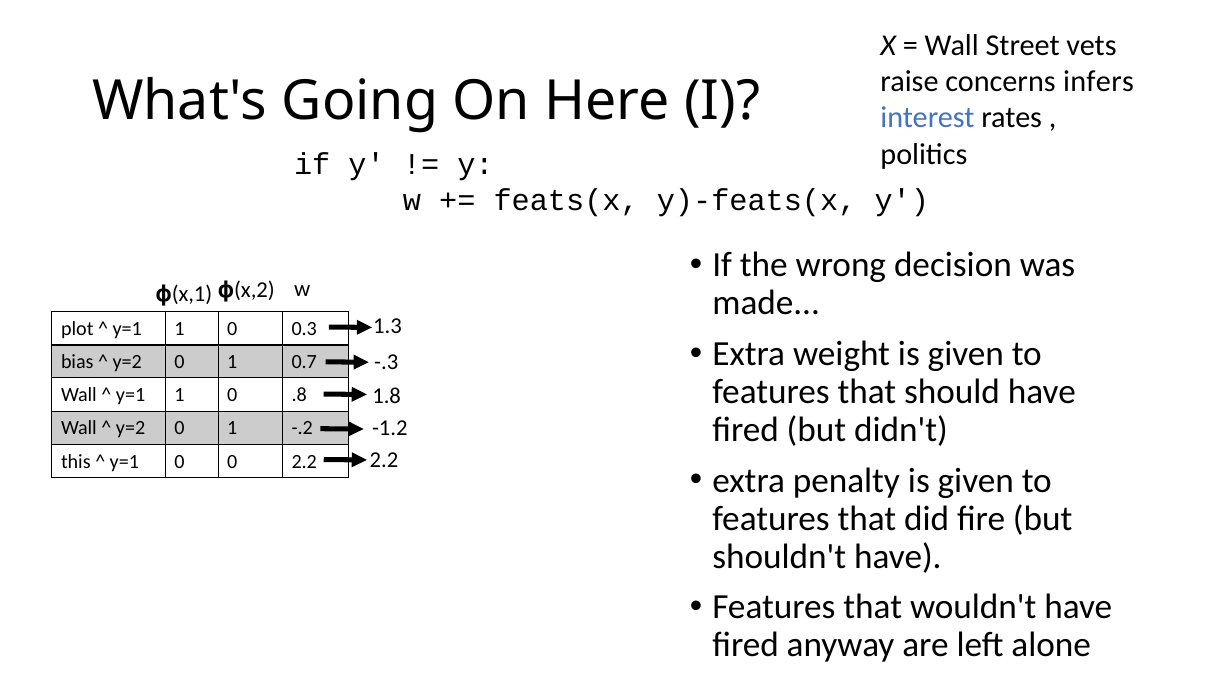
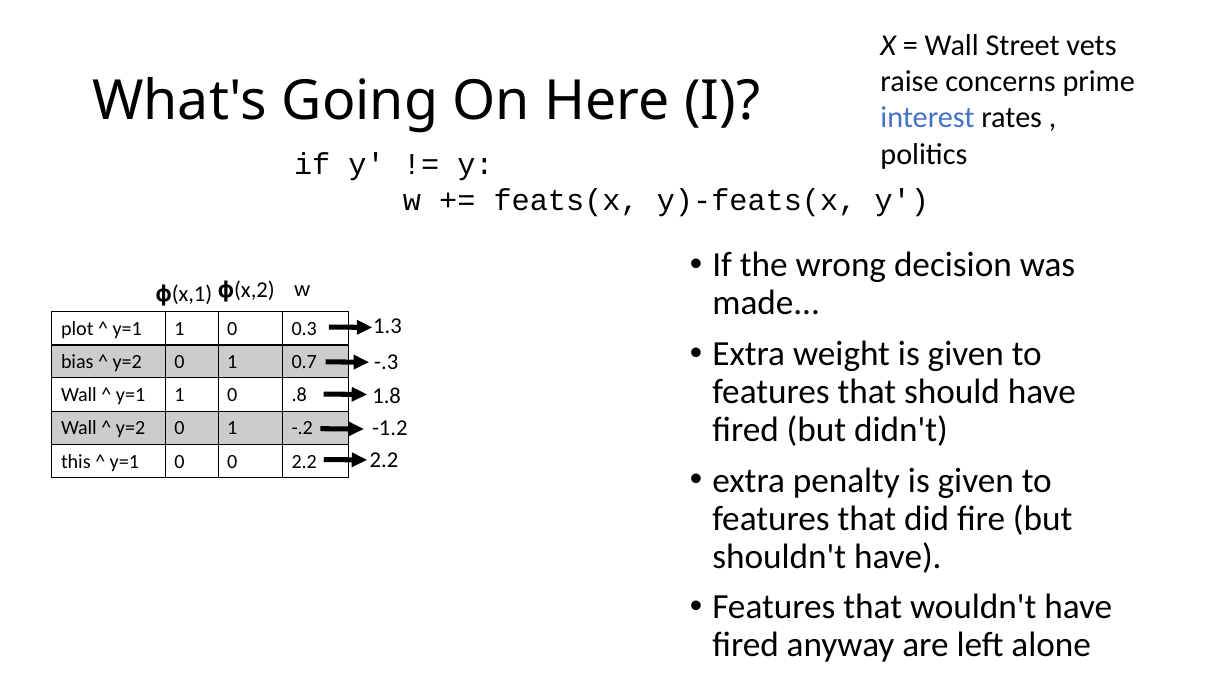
infers: infers -> prime
